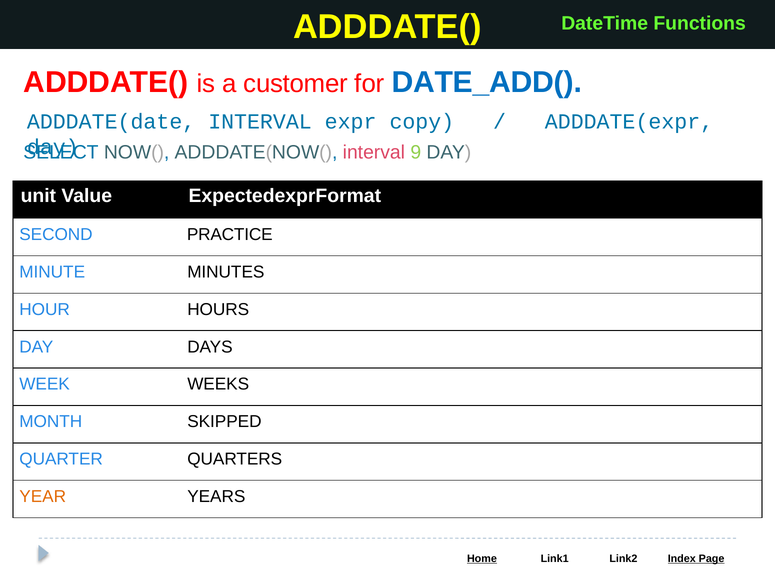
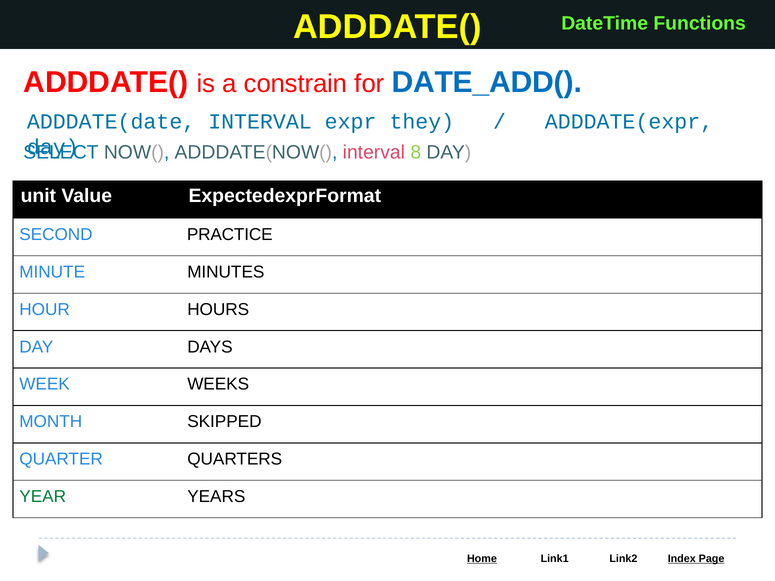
customer: customer -> constrain
copy: copy -> they
9: 9 -> 8
YEAR colour: orange -> green
